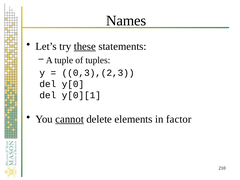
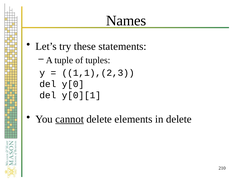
these underline: present -> none
0,3),(2,3: 0,3),(2,3 -> 1,1),(2,3
in factor: factor -> delete
